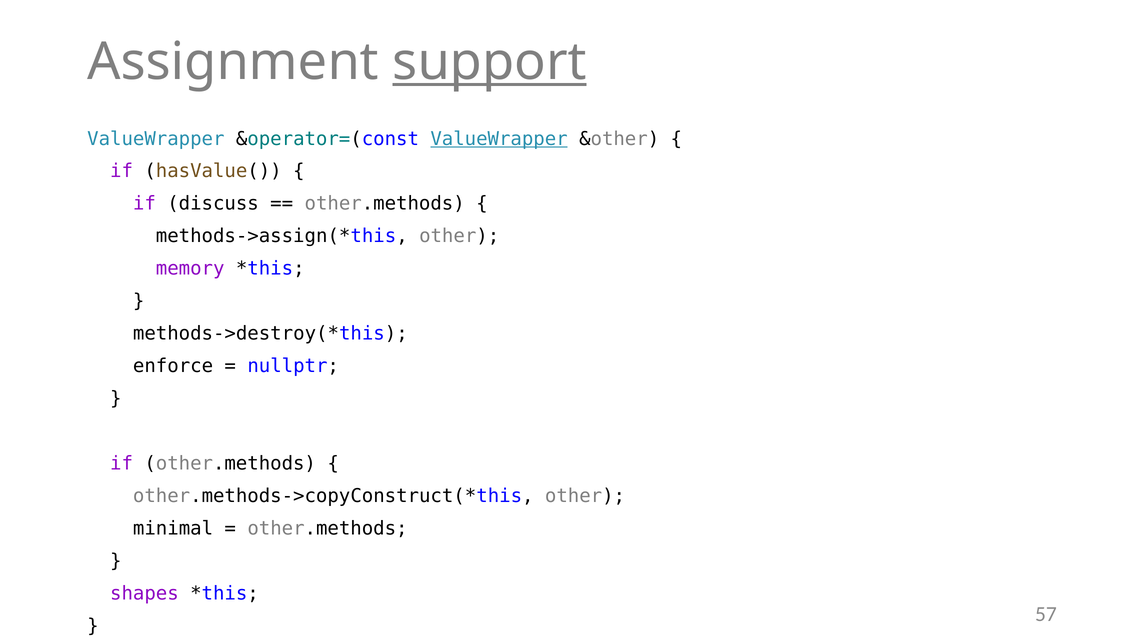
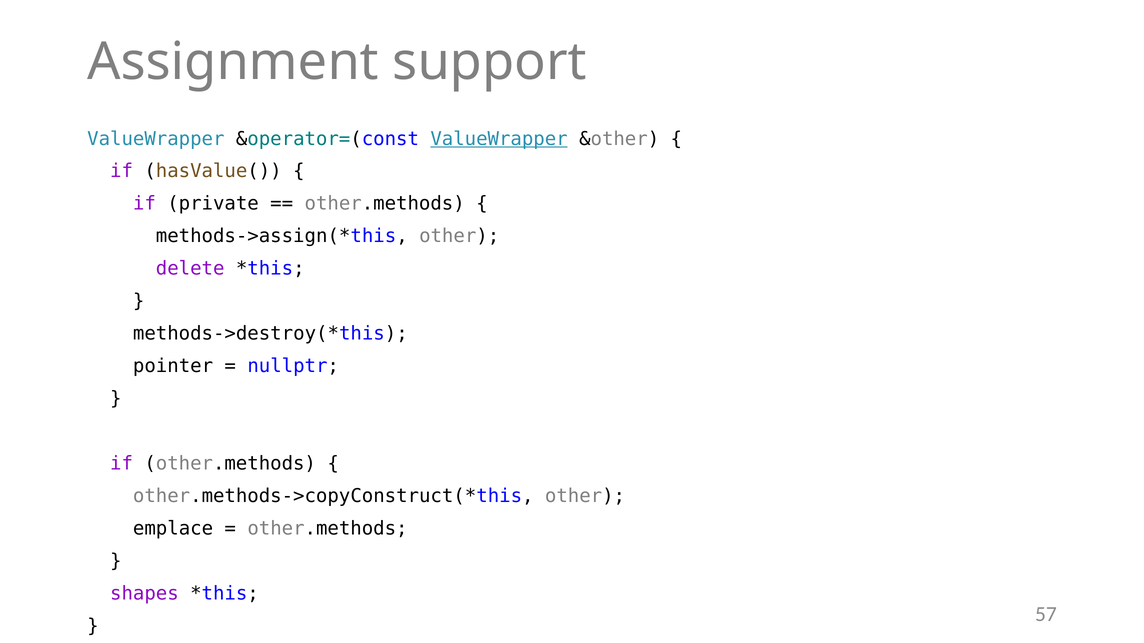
support underline: present -> none
discuss: discuss -> private
memory: memory -> delete
enforce: enforce -> pointer
minimal: minimal -> emplace
